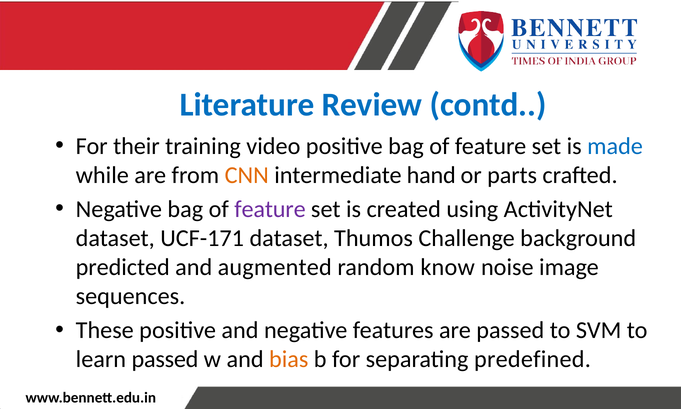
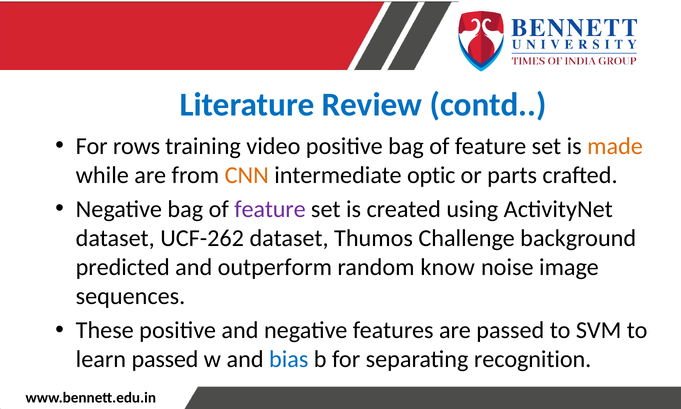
their: their -> rows
made colour: blue -> orange
hand: hand -> optic
UCF-171: UCF-171 -> UCF-262
augmented: augmented -> outperform
bias colour: orange -> blue
predefined: predefined -> recognition
